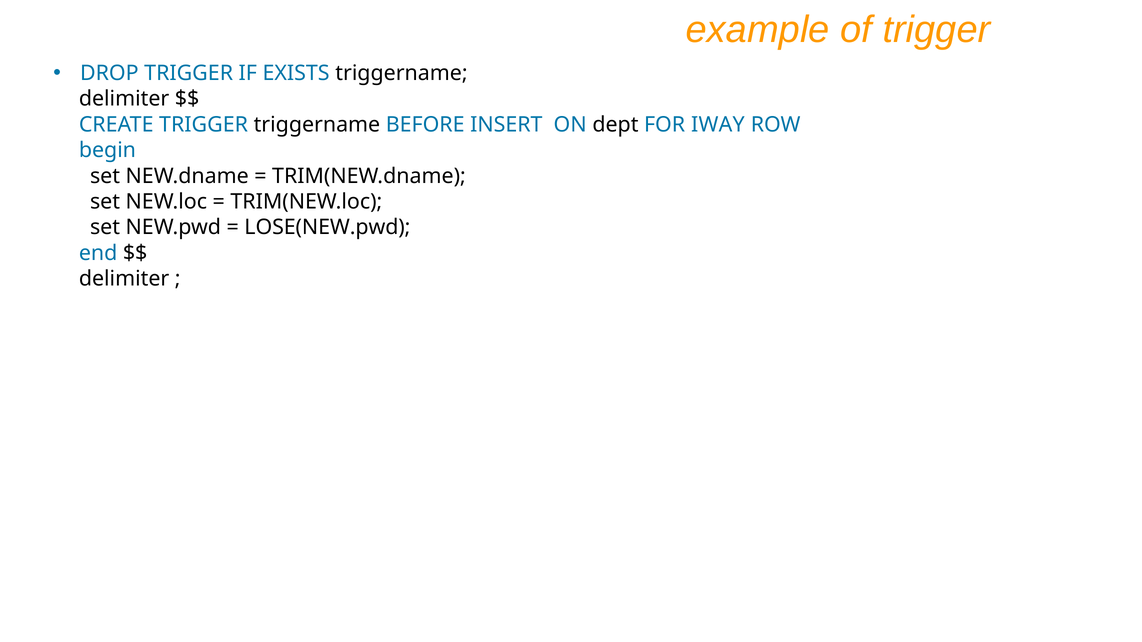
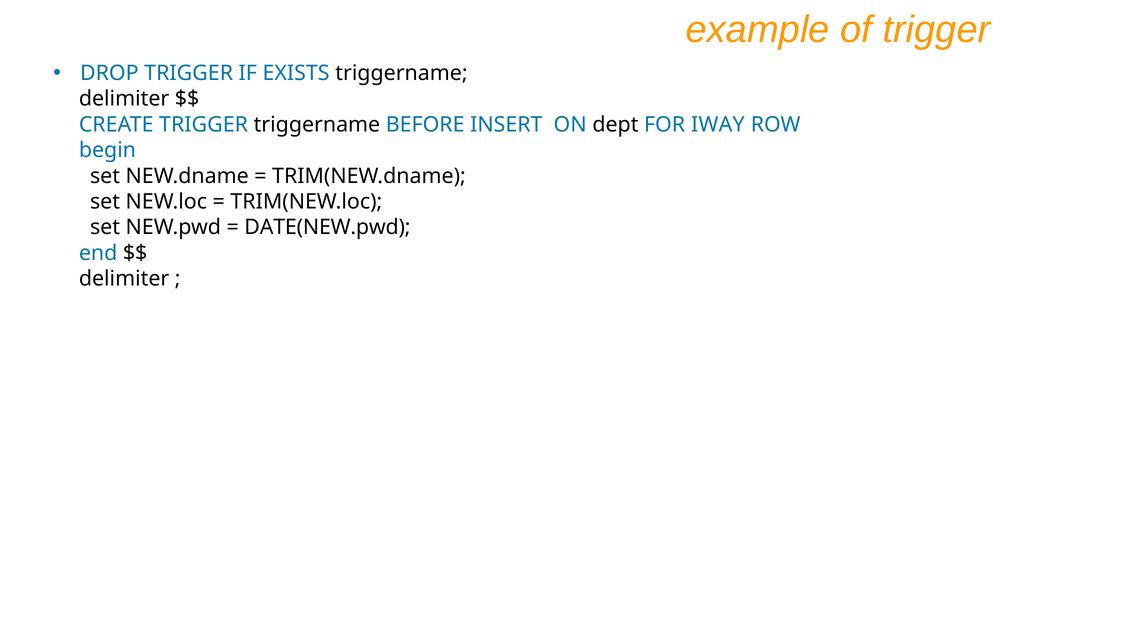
LOSE(NEW.pwd: LOSE(NEW.pwd -> DATE(NEW.pwd
